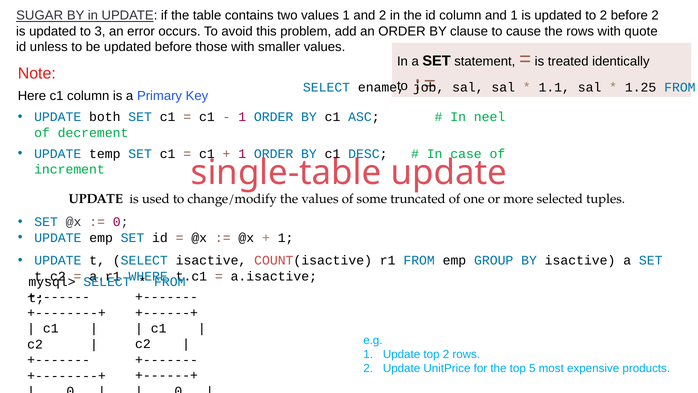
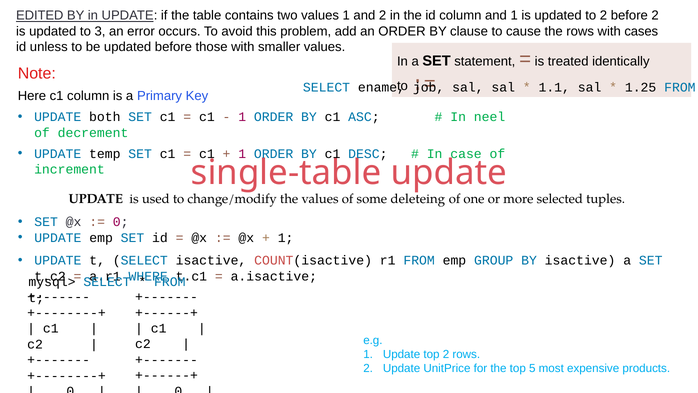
SUGAR: SUGAR -> EDITED
quote: quote -> cases
truncated: truncated -> deleteing
